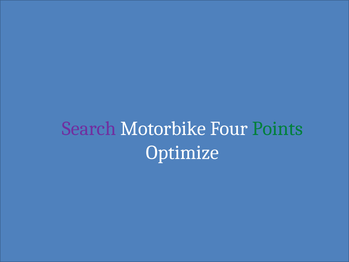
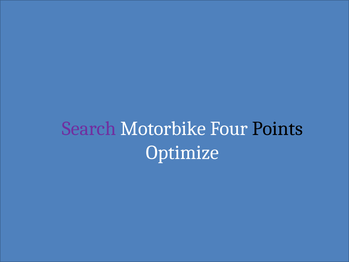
Points colour: green -> black
